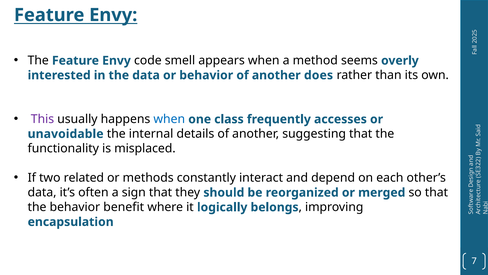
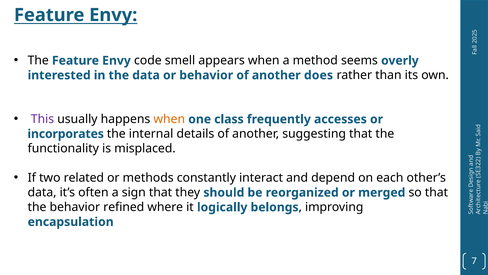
when at (169, 119) colour: blue -> orange
unavoidable: unavoidable -> incorporates
benefit: benefit -> refined
